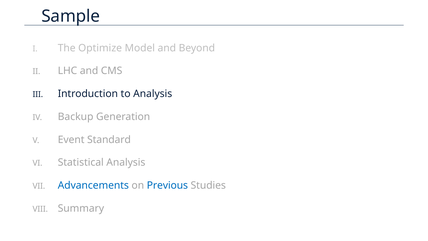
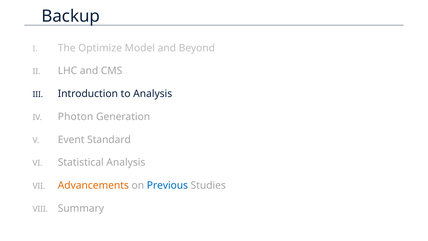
Sample: Sample -> Backup
Backup: Backup -> Photon
Advancements colour: blue -> orange
